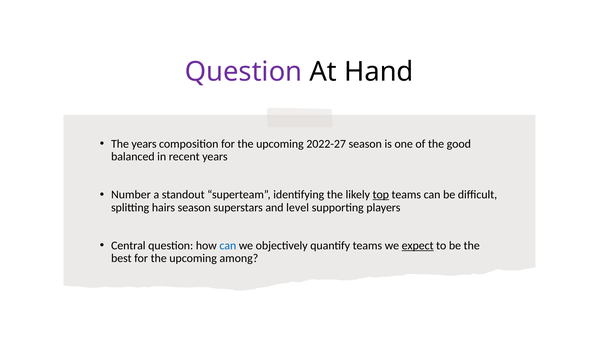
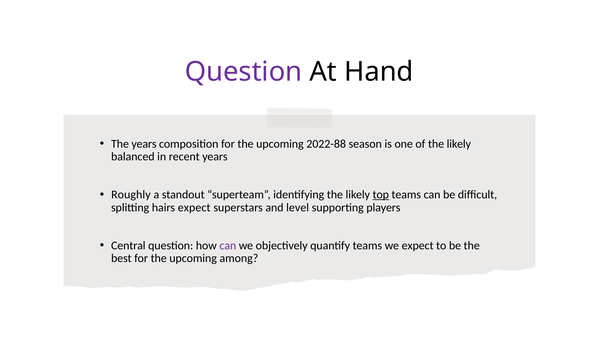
2022-27: 2022-27 -> 2022-88
of the good: good -> likely
Number: Number -> Roughly
hairs season: season -> expect
can at (228, 245) colour: blue -> purple
expect at (418, 245) underline: present -> none
